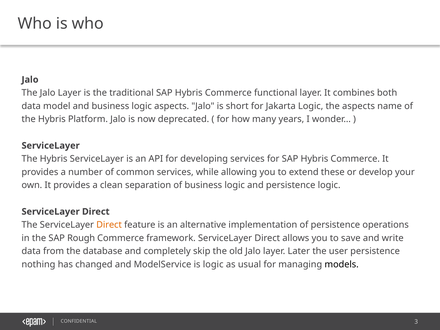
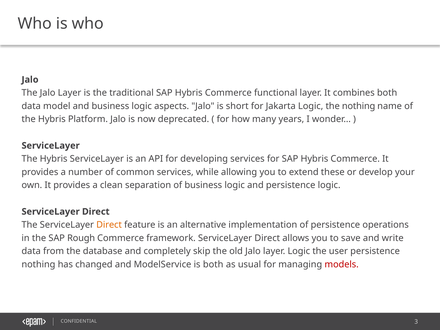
the aspects: aspects -> nothing
layer Later: Later -> Logic
is logic: logic -> both
models colour: black -> red
